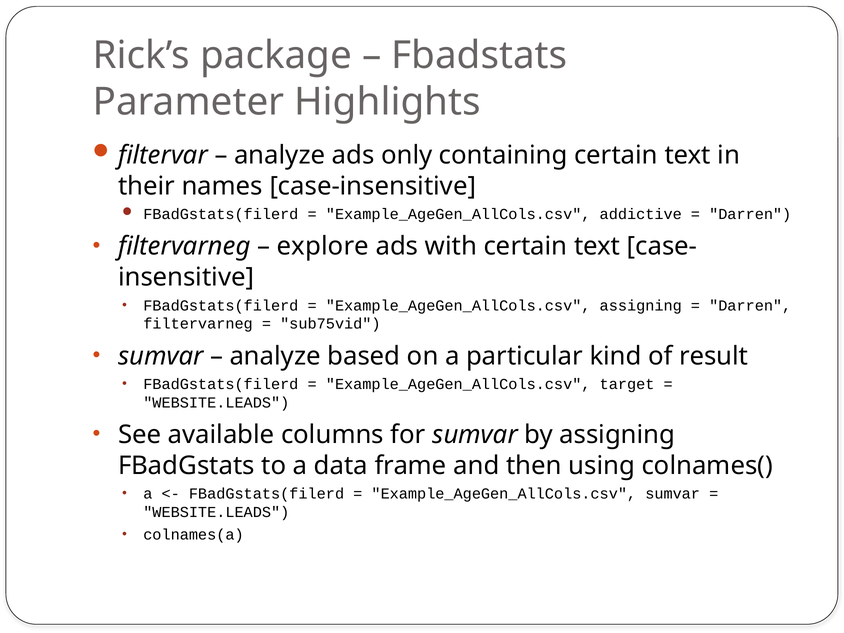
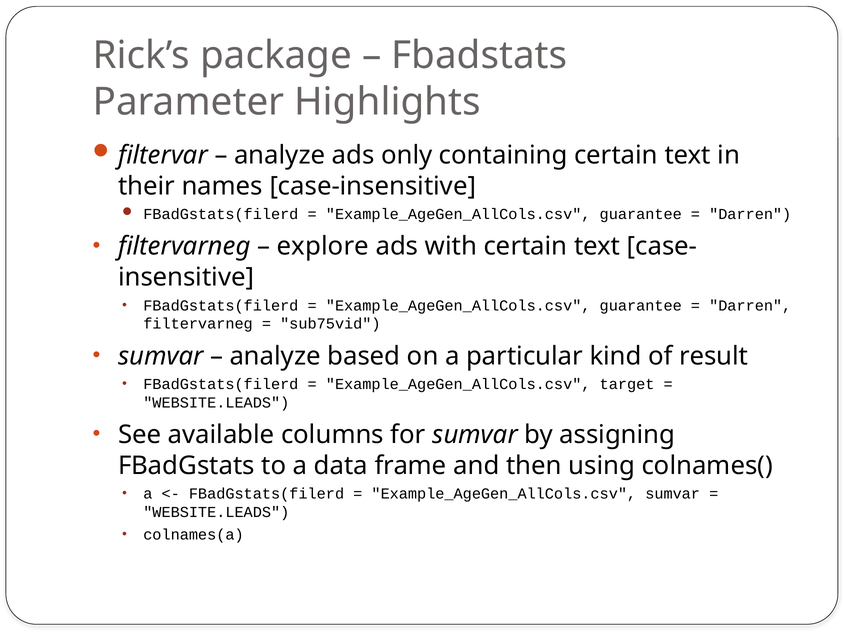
addictive at (641, 214): addictive -> guarantee
assigning at (641, 306): assigning -> guarantee
